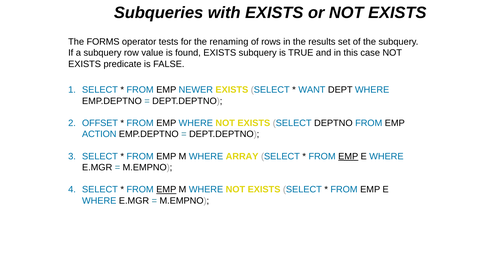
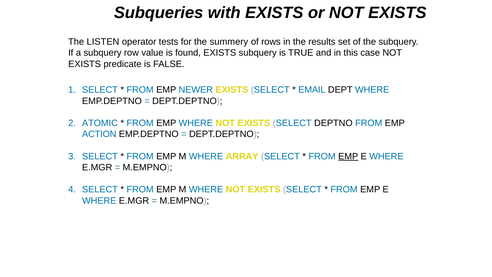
FORMS: FORMS -> LISTEN
renaming: renaming -> summery
WANT: WANT -> EMAIL
OFFSET: OFFSET -> ATOMIC
EMP at (166, 189) underline: present -> none
